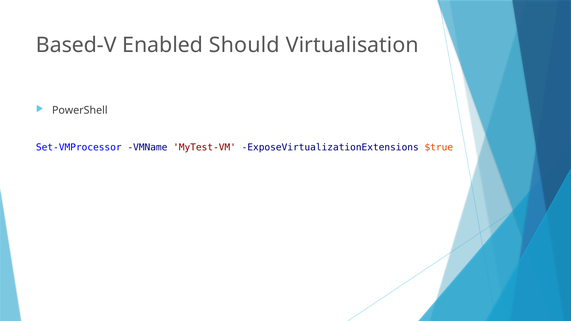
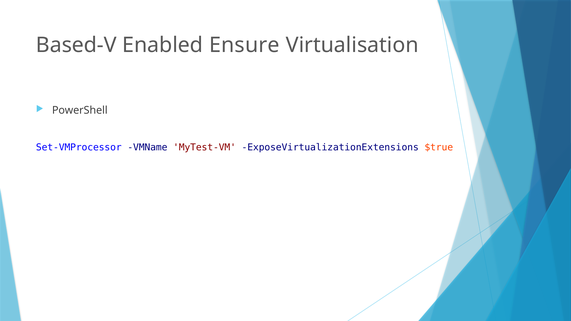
Should: Should -> Ensure
